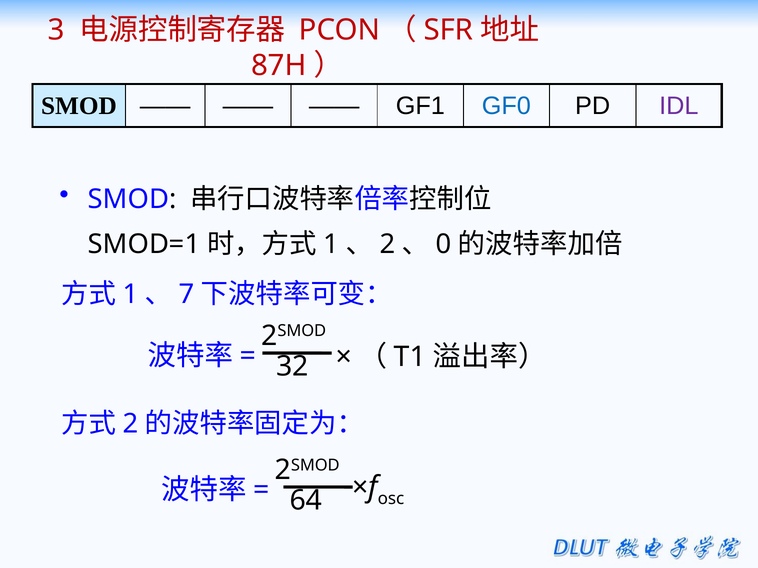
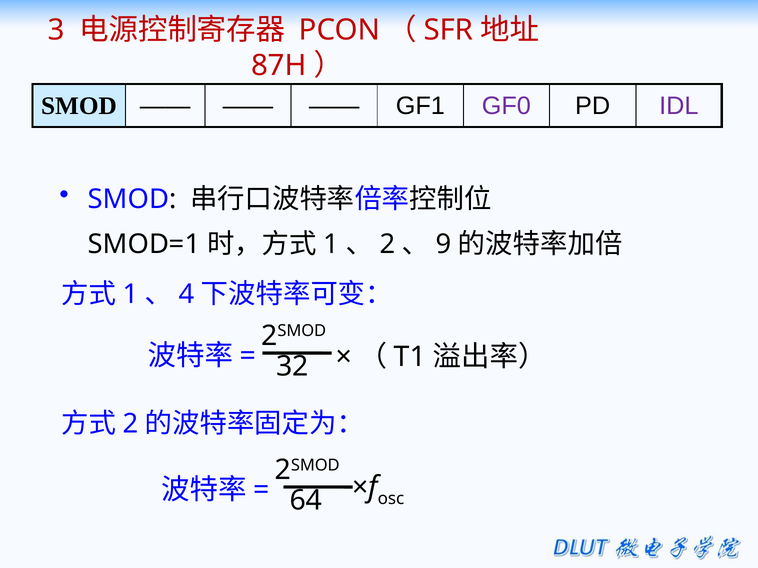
GF0 colour: blue -> purple
0: 0 -> 9
7: 7 -> 4
